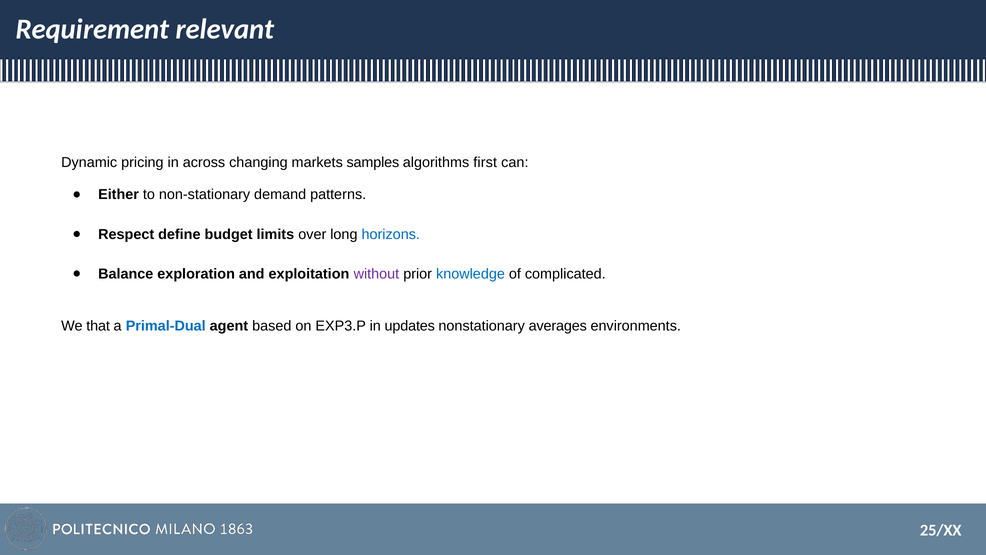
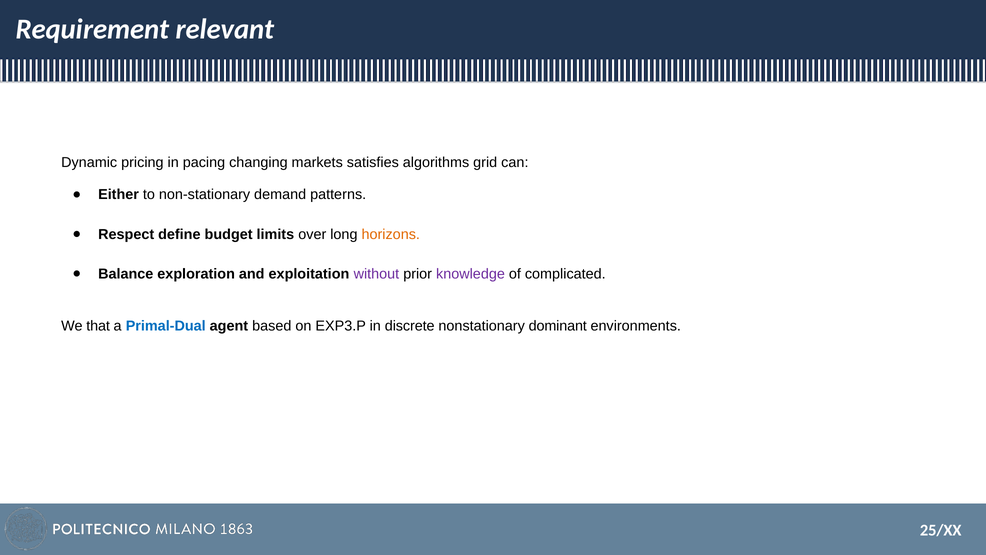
across: across -> pacing
samples: samples -> satisfies
first: first -> grid
horizons colour: blue -> orange
knowledge colour: blue -> purple
updates: updates -> discrete
averages: averages -> dominant
